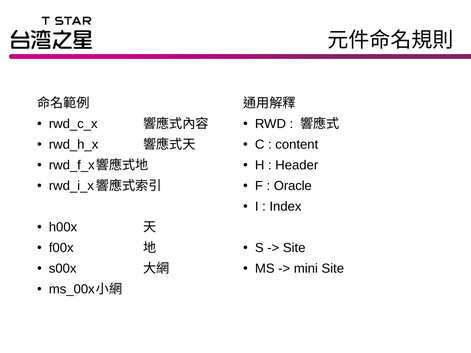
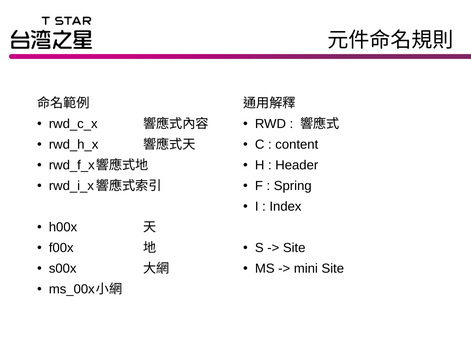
Oracle: Oracle -> Spring
